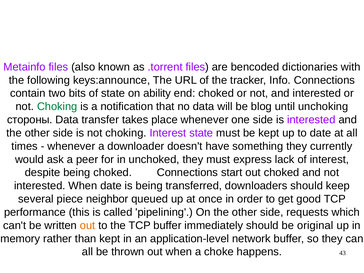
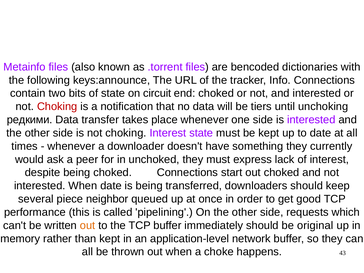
ability: ability -> circuit
Choking at (57, 107) colour: green -> red
blog: blog -> tiers
стороны: стороны -> редкими
